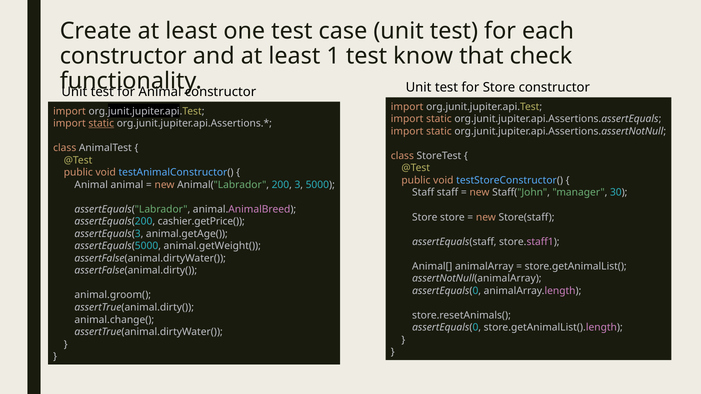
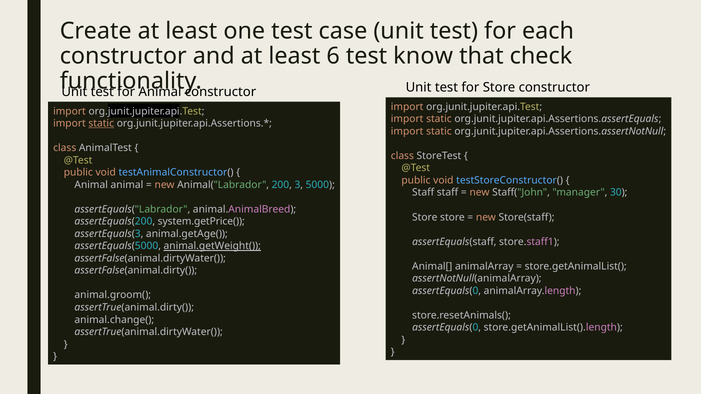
1: 1 -> 6
cashier.getPrice(: cashier.getPrice( -> system.getPrice(
animal.getWeight( underline: none -> present
